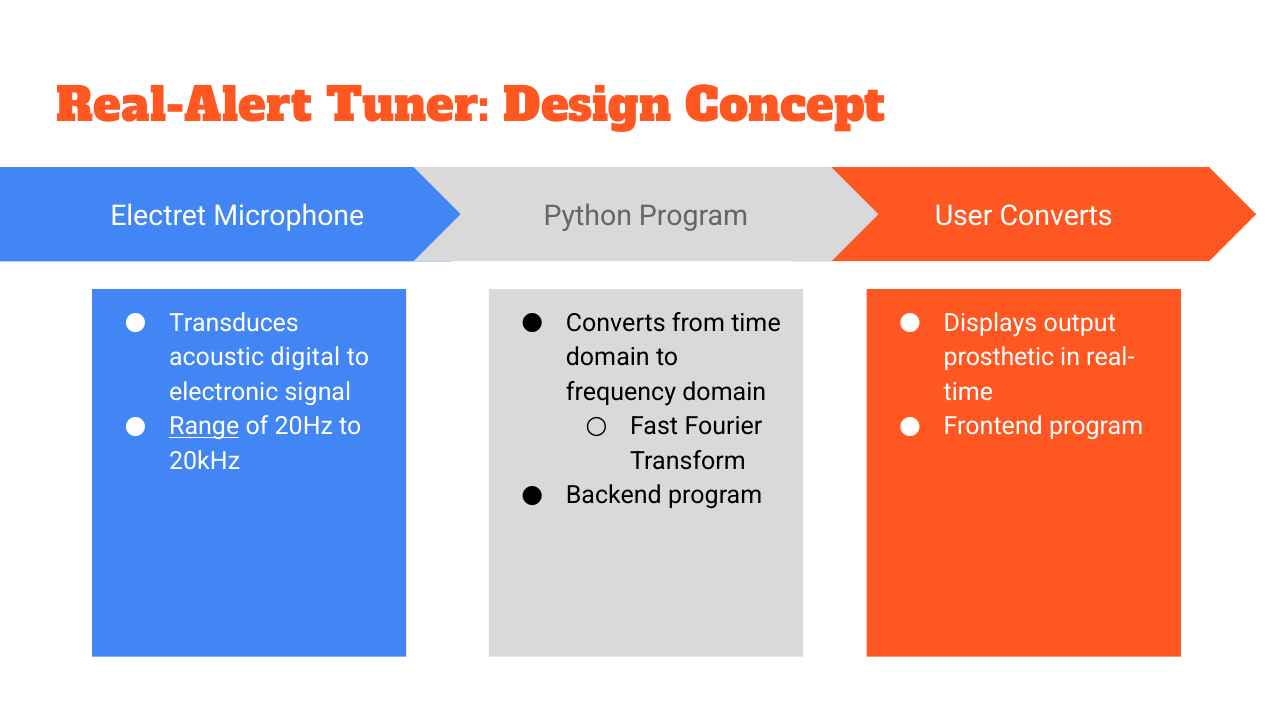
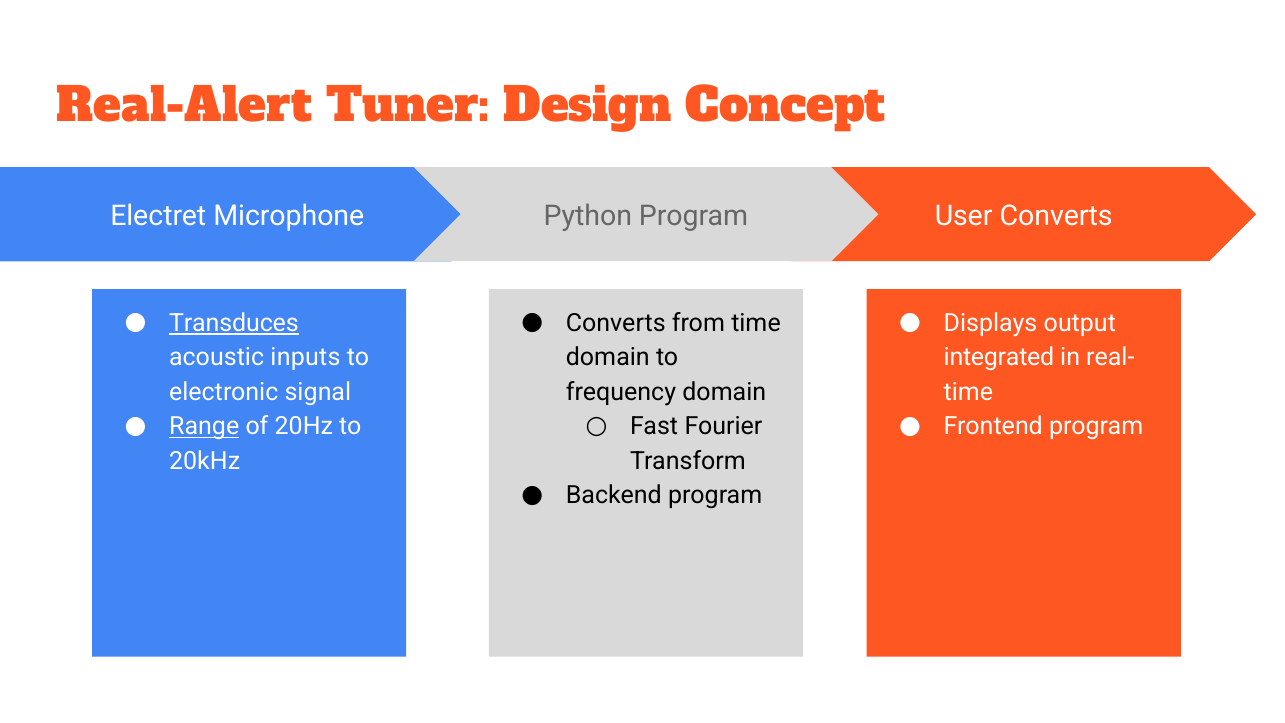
Transduces underline: none -> present
digital: digital -> inputs
prosthetic: prosthetic -> integrated
